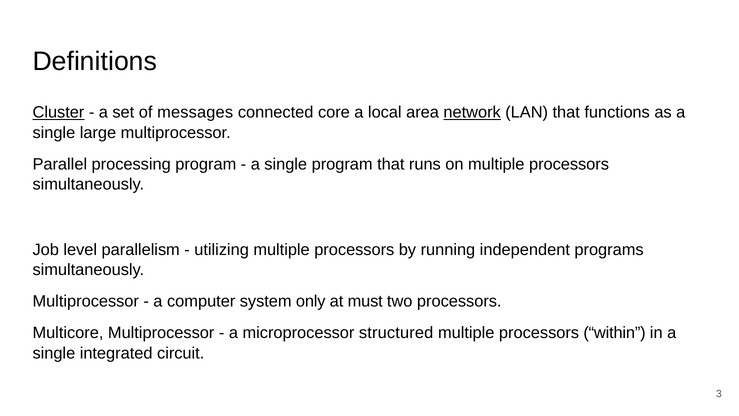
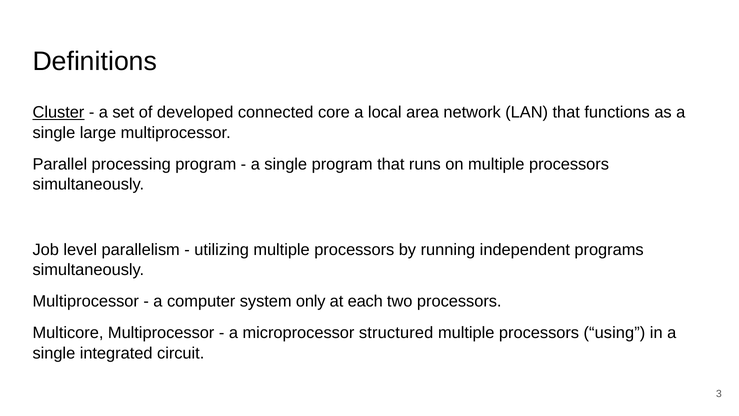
messages: messages -> developed
network underline: present -> none
must: must -> each
within: within -> using
